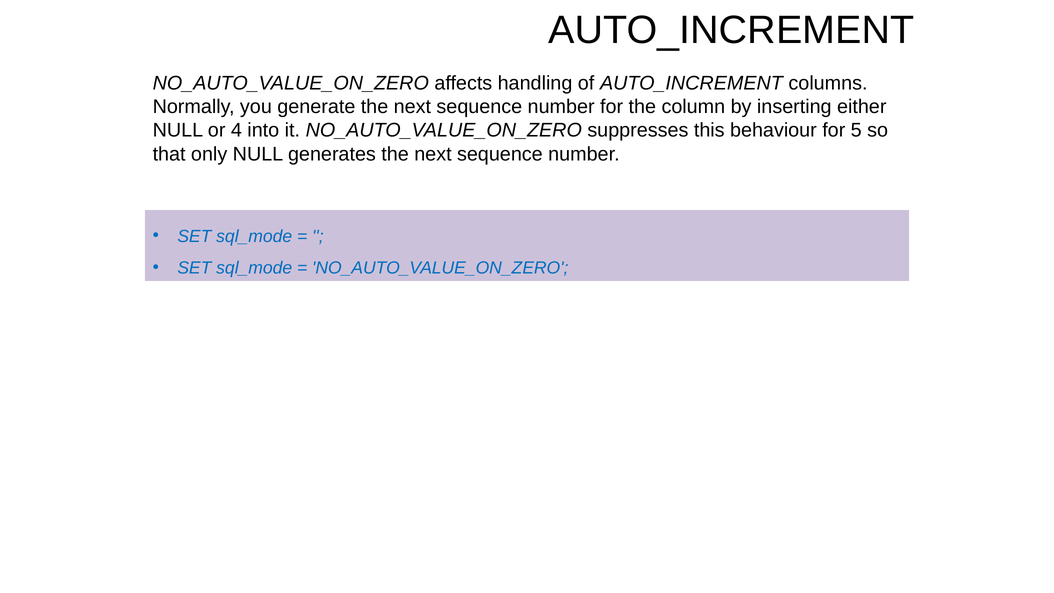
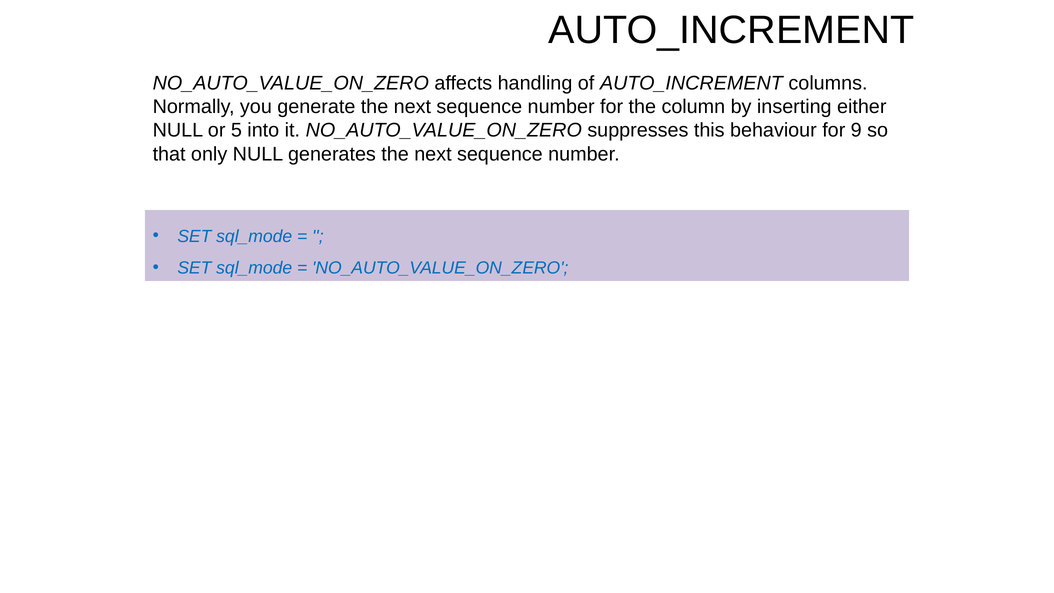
4: 4 -> 5
5: 5 -> 9
